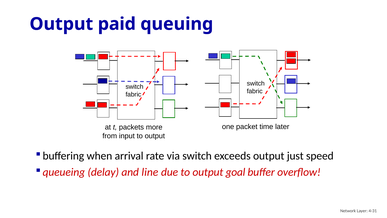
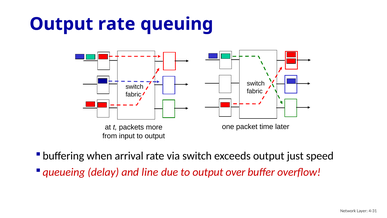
Output paid: paid -> rate
goal: goal -> over
